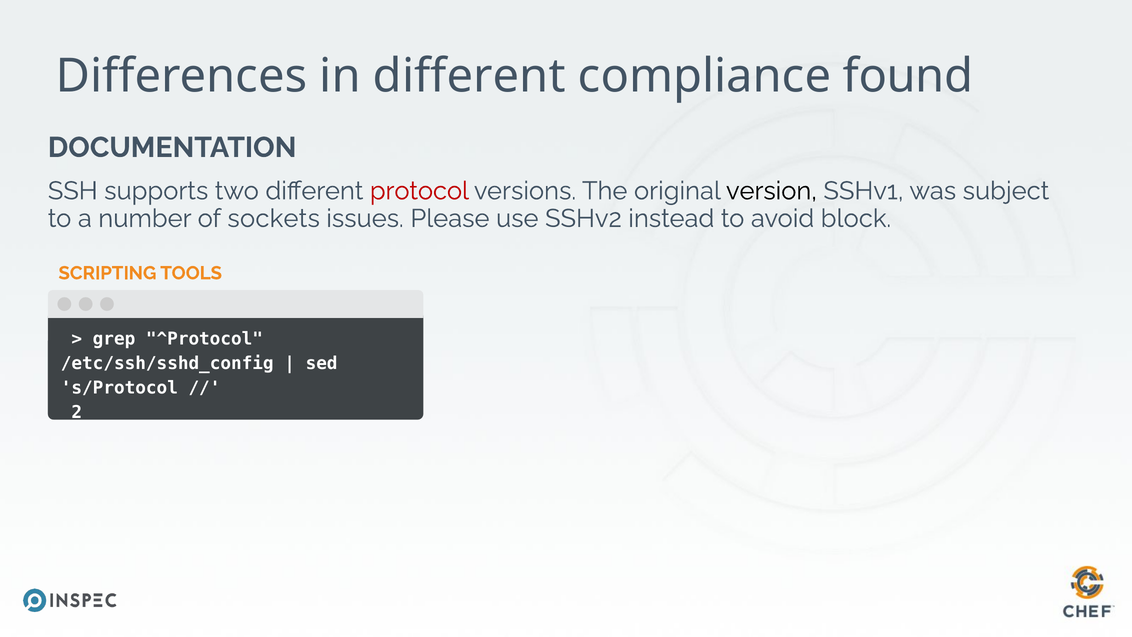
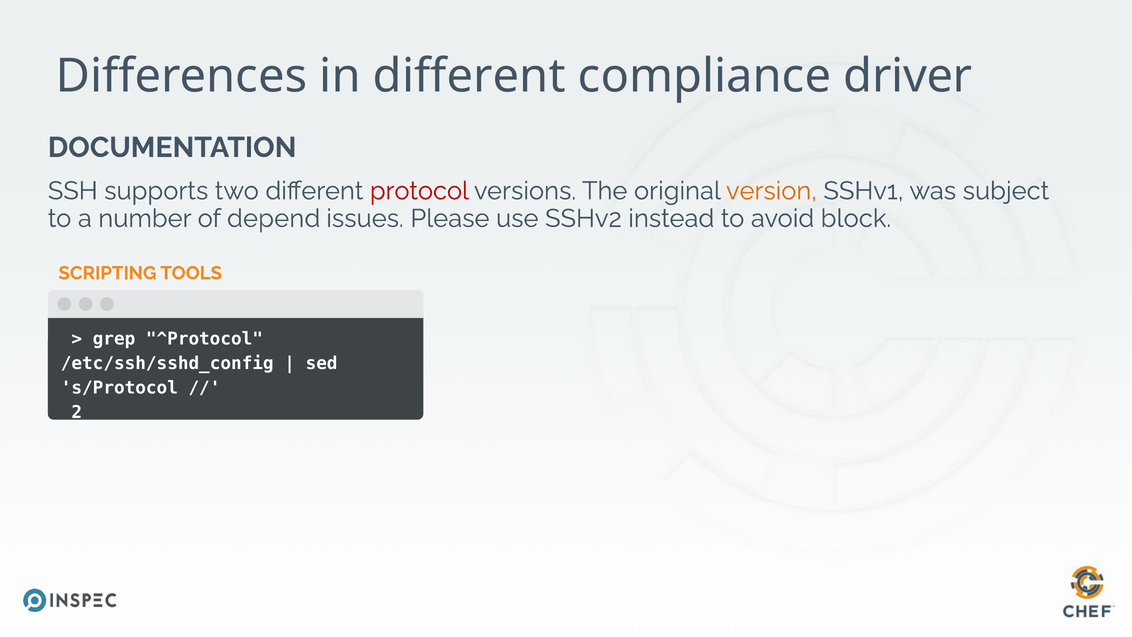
found: found -> driver
version colour: black -> orange
sockets: sockets -> depend
